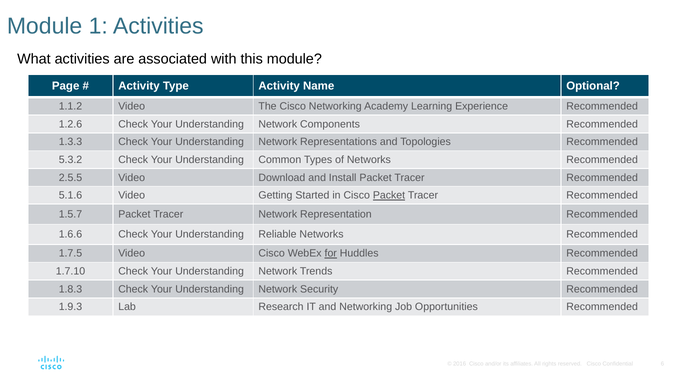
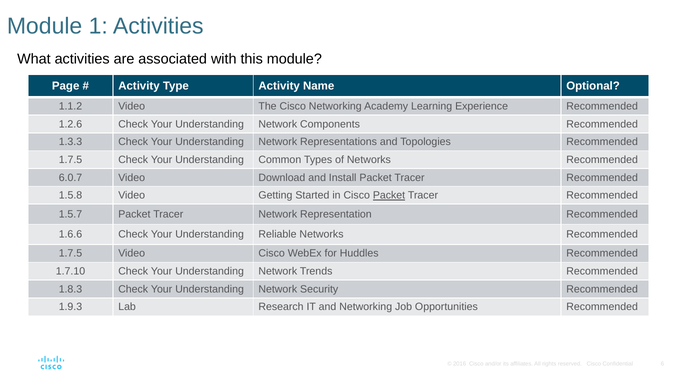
5.3.2 at (70, 160): 5.3.2 -> 1.7.5
2.5.5: 2.5.5 -> 6.0.7
5.1.6: 5.1.6 -> 1.5.8
for underline: present -> none
